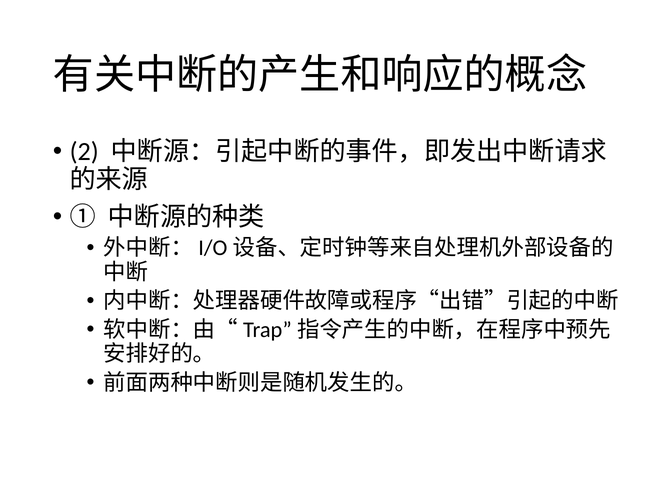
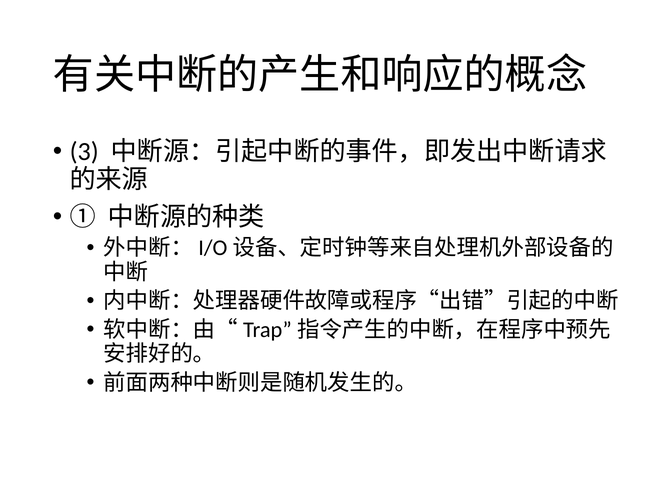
2: 2 -> 3
